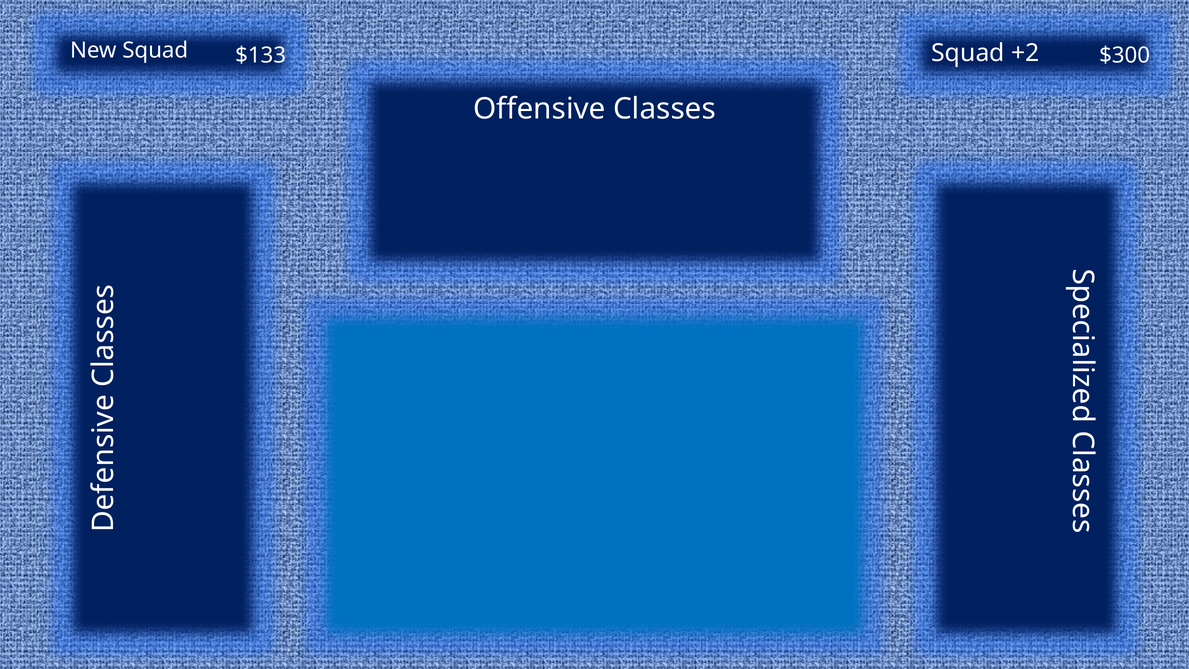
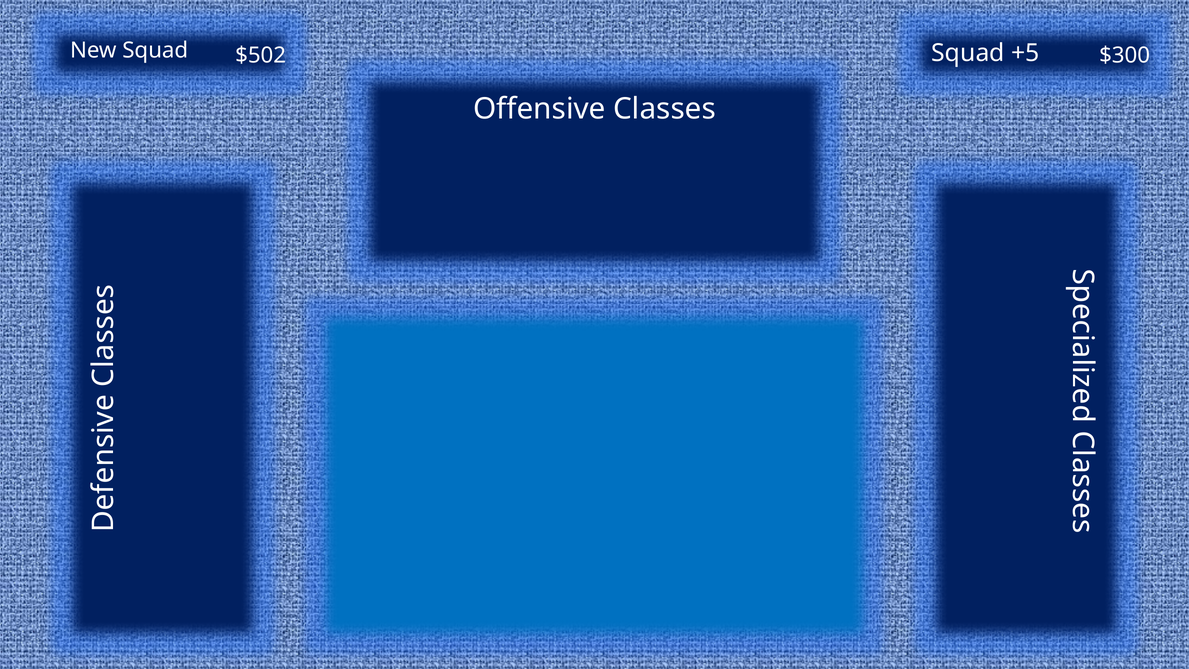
+2: +2 -> +5
$133: $133 -> $502
